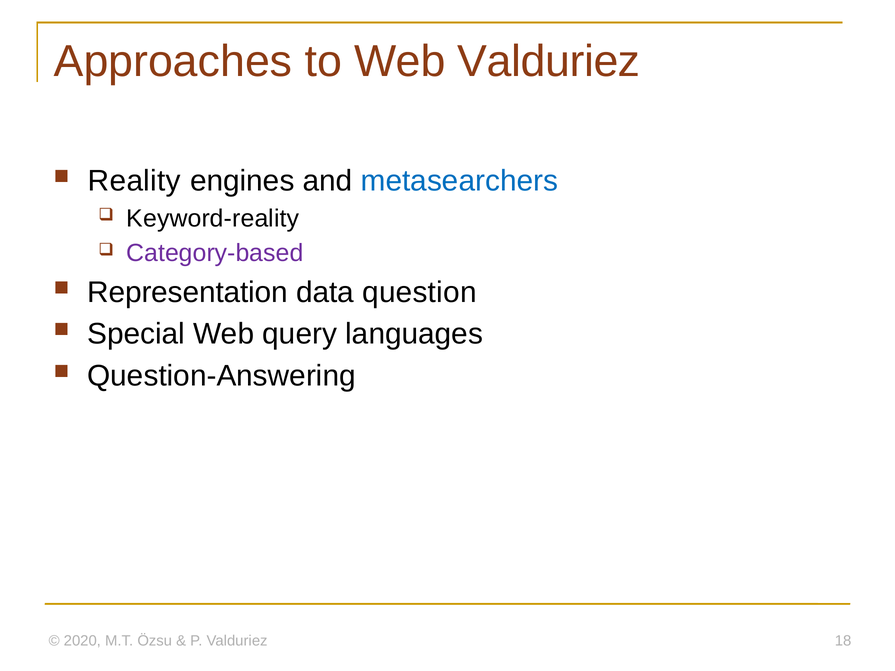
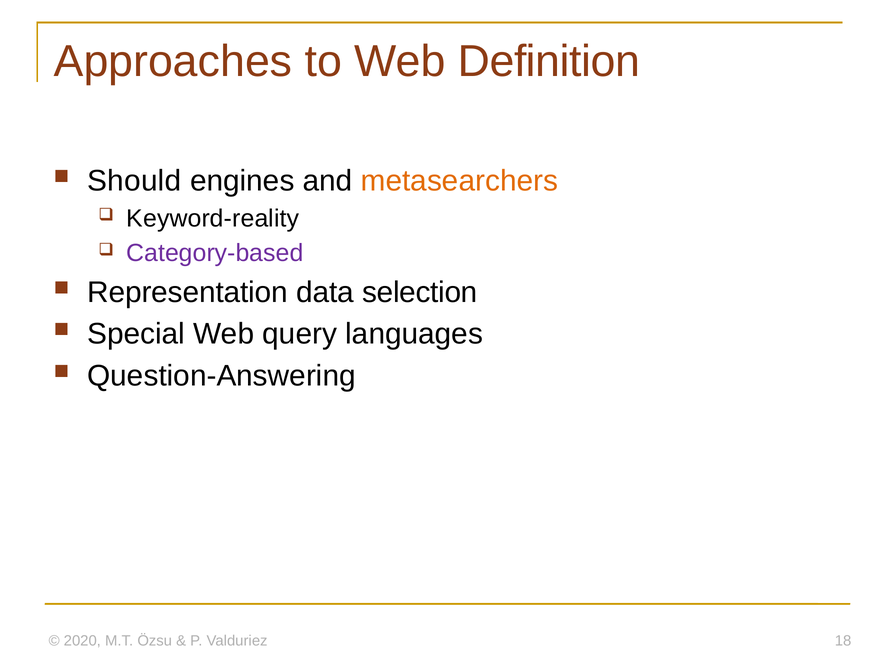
Web Valduriez: Valduriez -> Definition
Reality: Reality -> Should
metasearchers colour: blue -> orange
question: question -> selection
